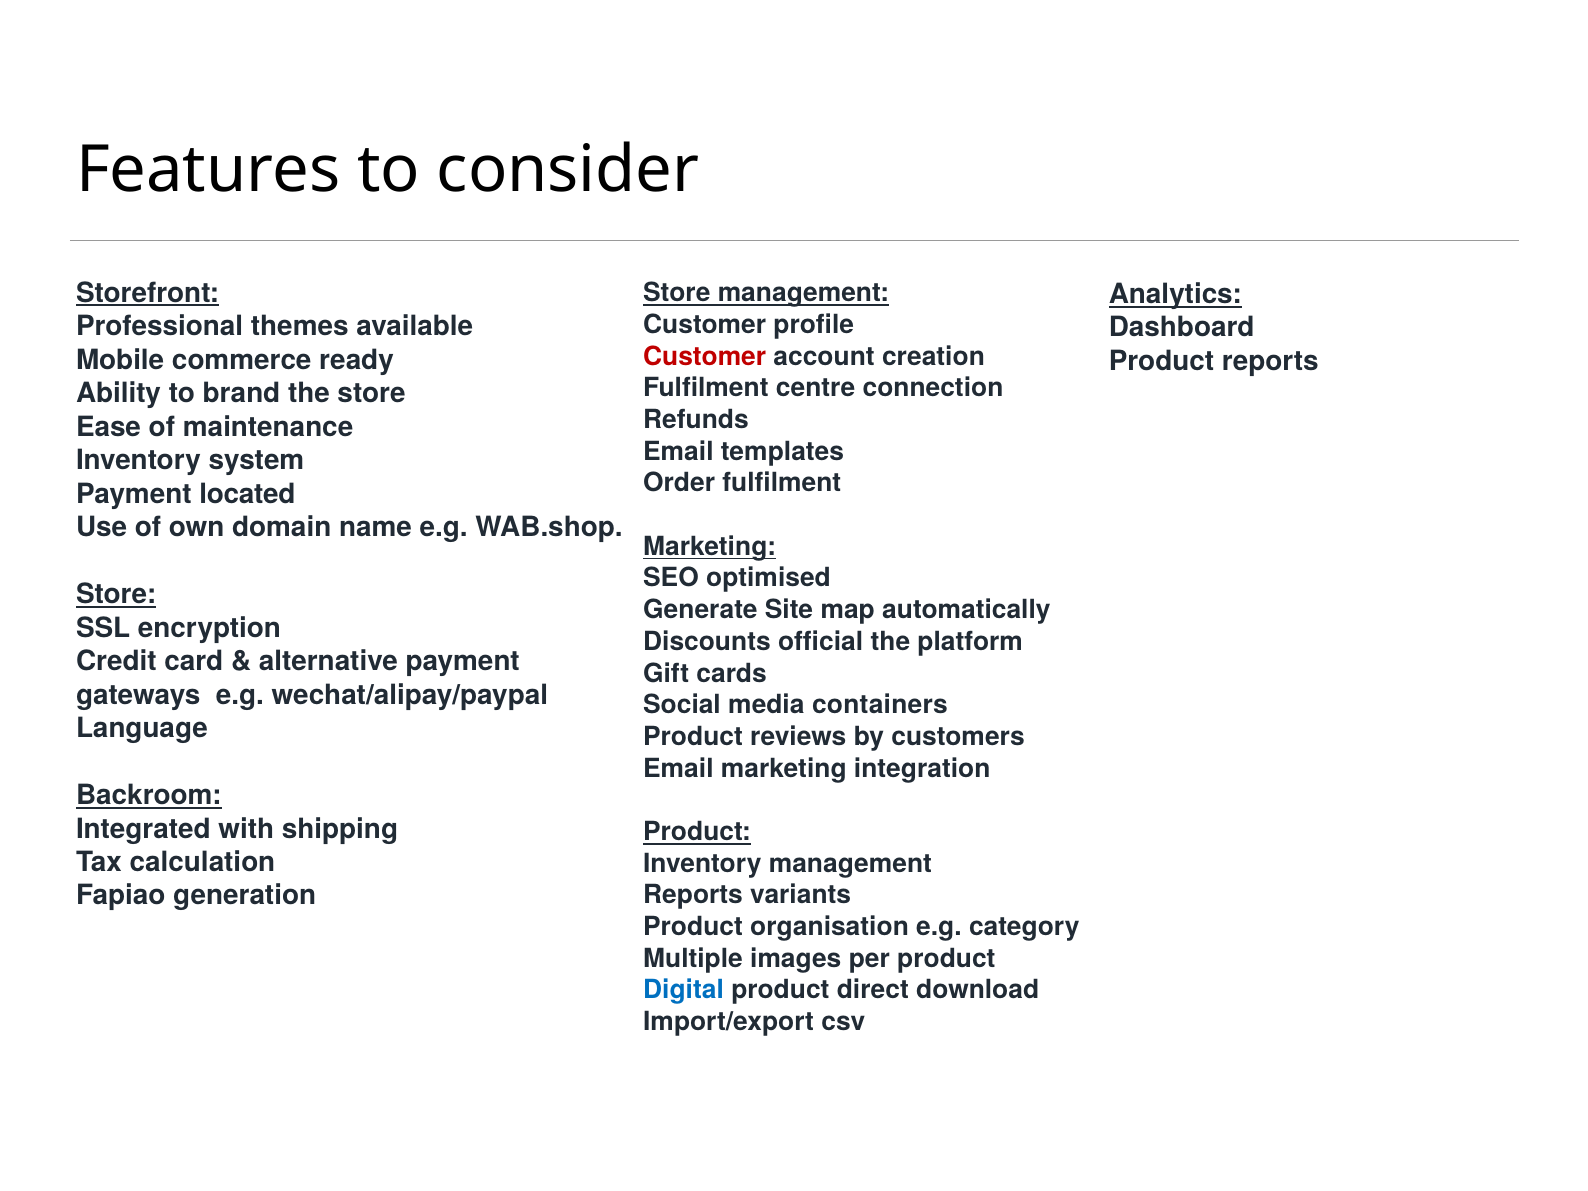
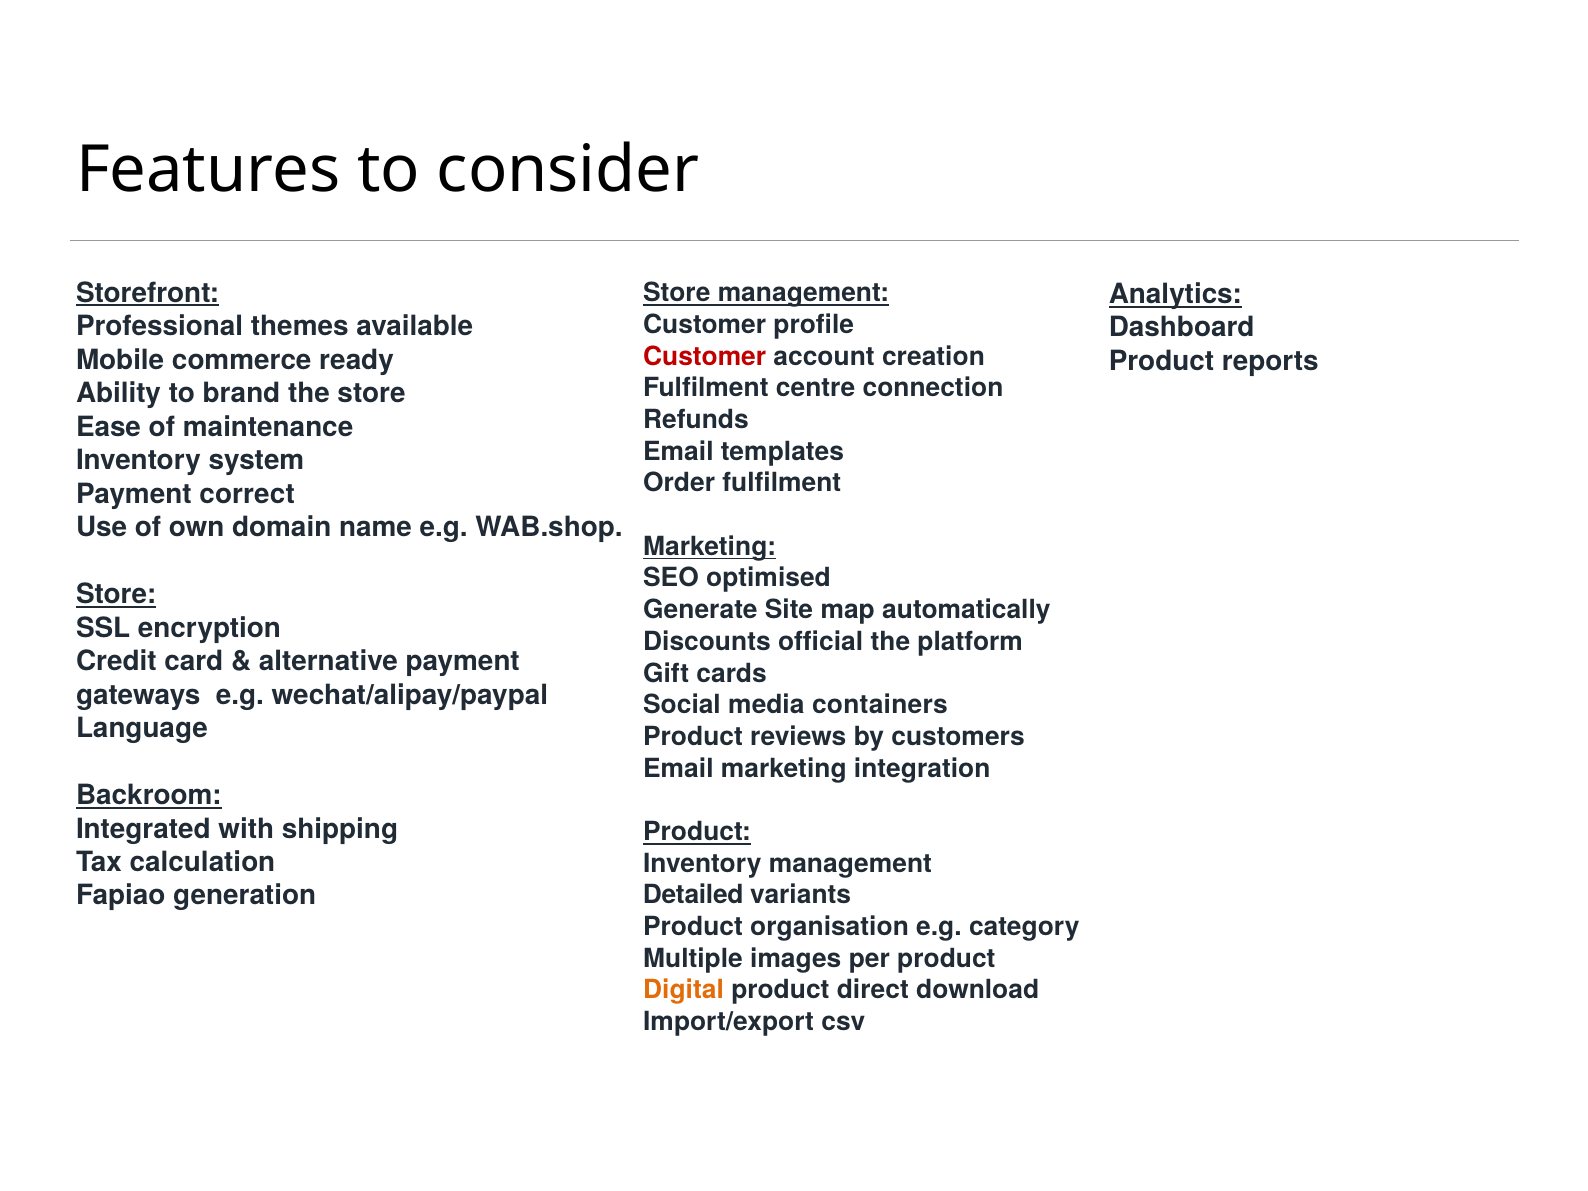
located: located -> correct
Reports at (693, 895): Reports -> Detailed
Digital colour: blue -> orange
